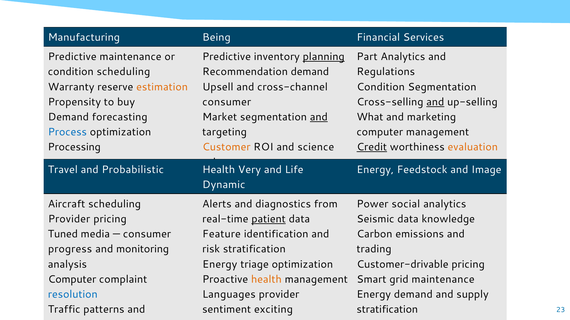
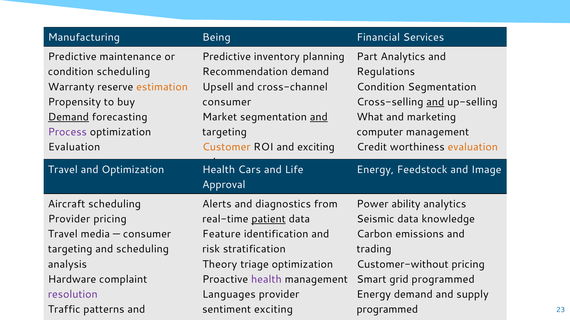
planning underline: present -> none
Demand at (68, 117) underline: none -> present
Process colour: blue -> purple
Processing at (74, 147): Processing -> Evaluation
and science: science -> exciting
Credit underline: present -> none
and Probabilistic: Probabilistic -> Optimization
Very: Very -> Cars
Dynamic: Dynamic -> Approval
social: social -> ability
Tuned at (63, 234): Tuned -> Travel
progress at (70, 250): progress -> targeting
and monitoring: monitoring -> scheduling
Energy at (220, 265): Energy -> Theory
Customer-drivable: Customer-drivable -> Customer-without
Computer at (72, 280): Computer -> Hardware
health at (266, 280) colour: orange -> purple
grid maintenance: maintenance -> programmed
resolution colour: blue -> purple
stratification at (387, 310): stratification -> programmed
